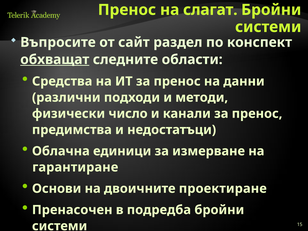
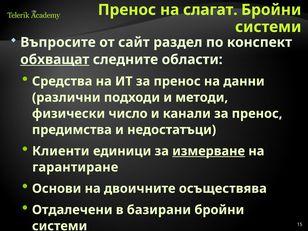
Облачна: Облачна -> Клиенти
измерване underline: none -> present
проектиране: проектиране -> осъществява
Пренасочен: Пренасочен -> Отдалечени
подредба: подредба -> базирани
